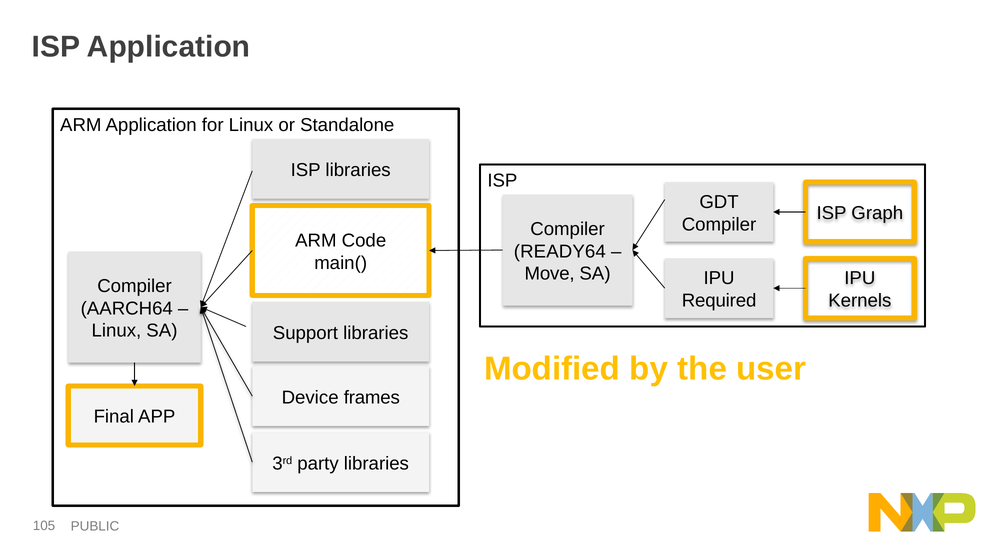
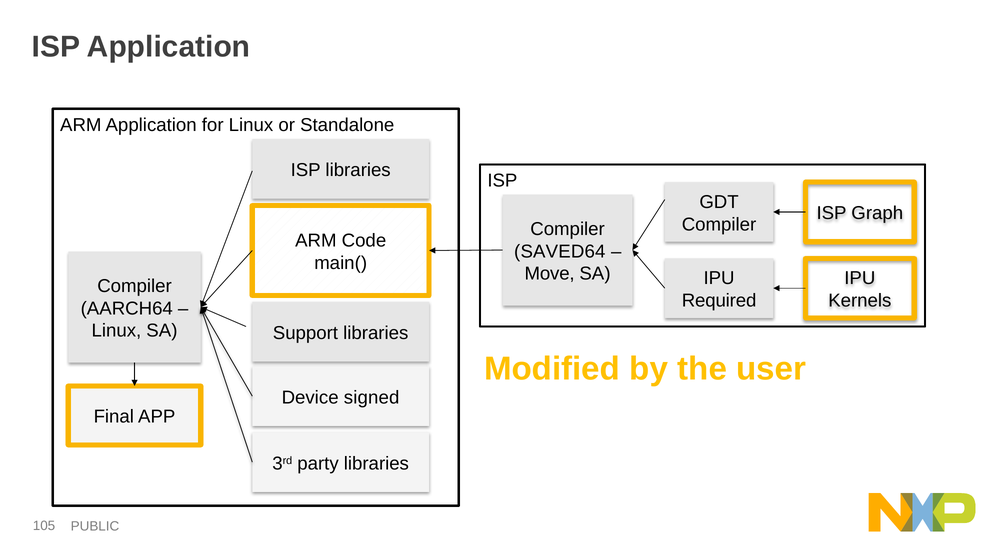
READY64: READY64 -> SAVED64
frames: frames -> signed
